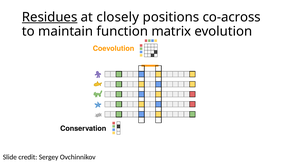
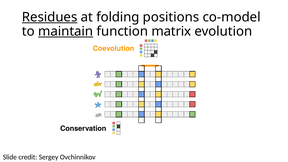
closely: closely -> folding
co-across: co-across -> co-model
maintain underline: none -> present
